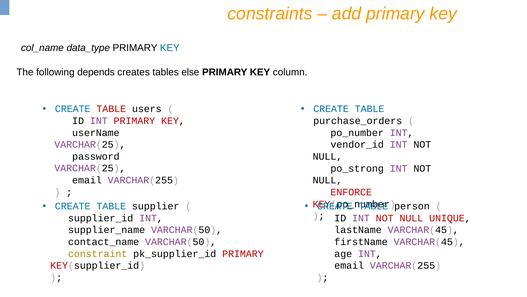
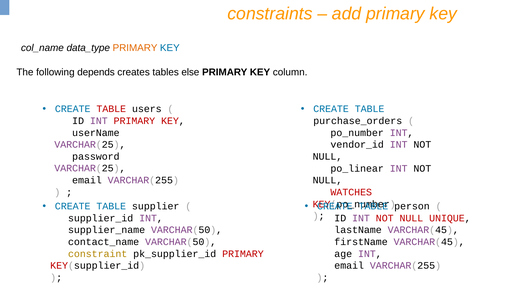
PRIMARY at (135, 48) colour: black -> orange
po_strong: po_strong -> po_linear
ENFORCE: ENFORCE -> WATCHES
